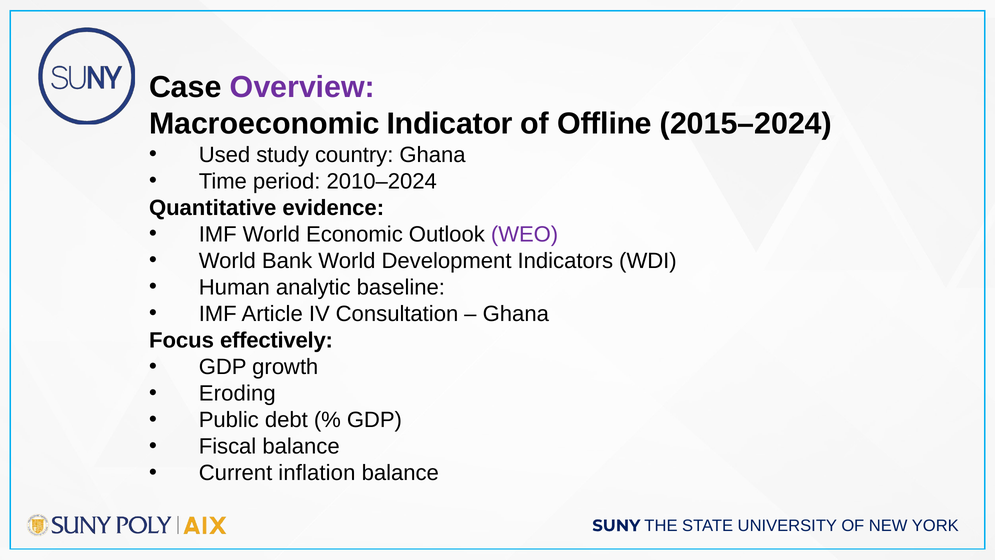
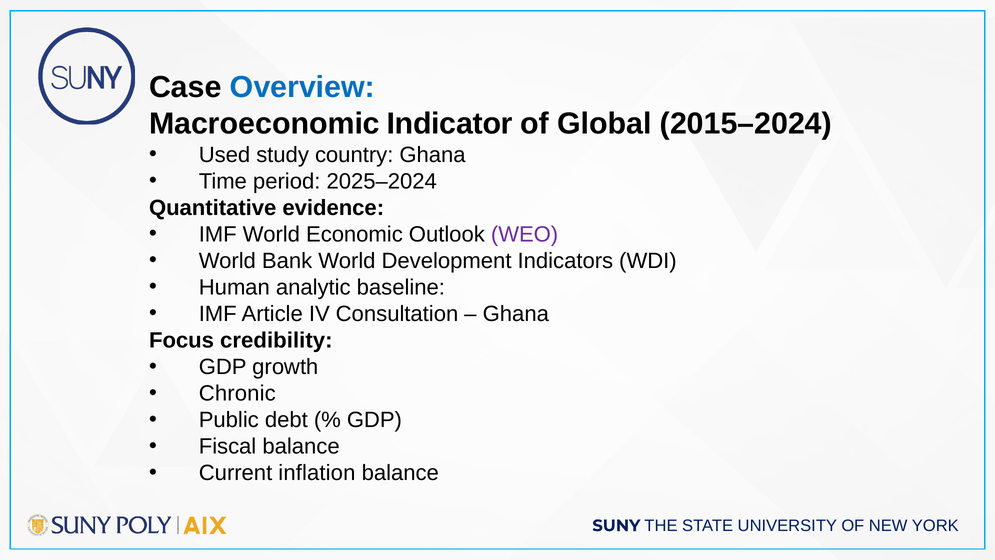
Overview colour: purple -> blue
Offline: Offline -> Global
2010–2024: 2010–2024 -> 2025–2024
effectively: effectively -> credibility
Eroding: Eroding -> Chronic
